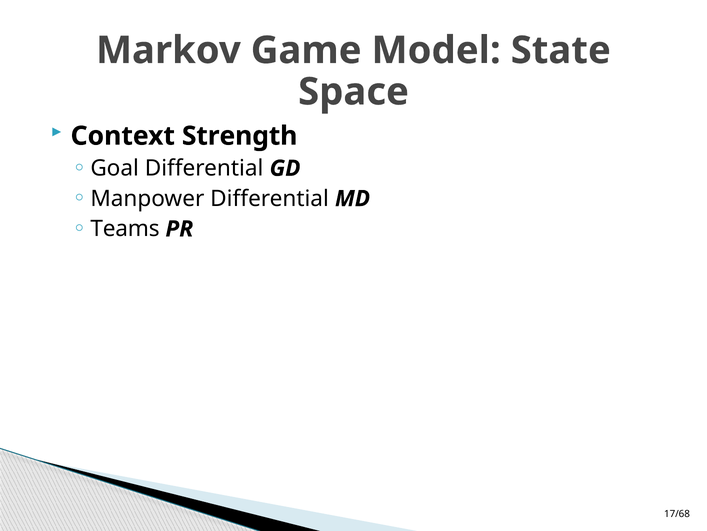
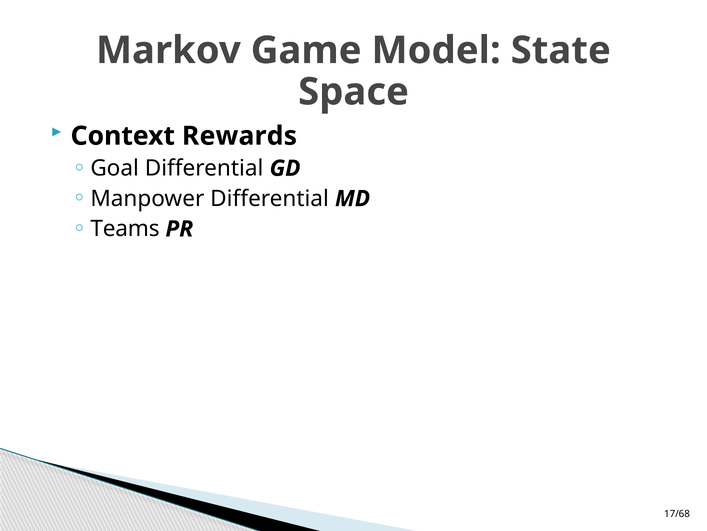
Strength: Strength -> Rewards
